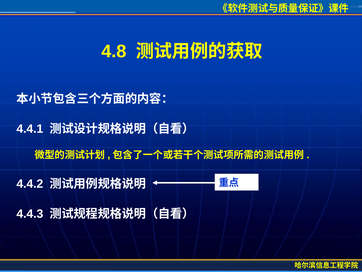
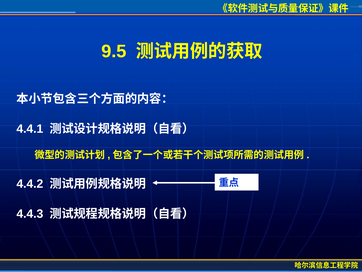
4.8: 4.8 -> 9.5
